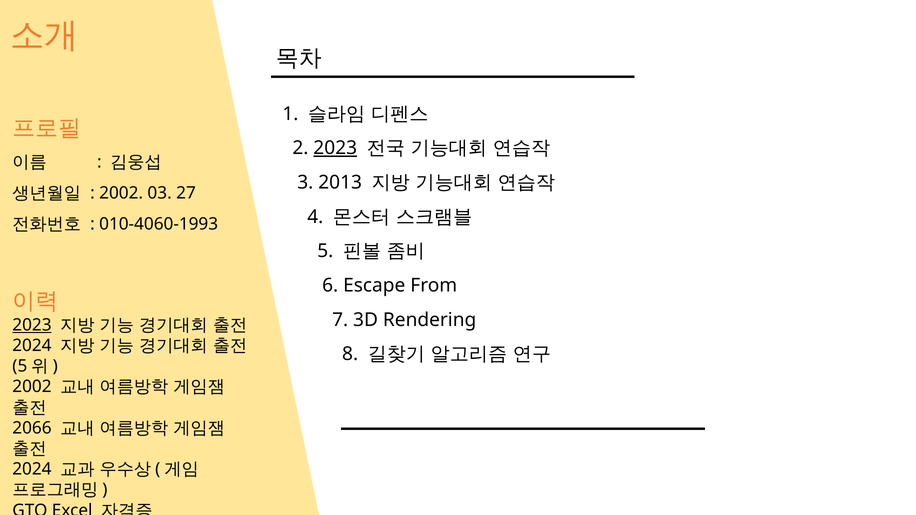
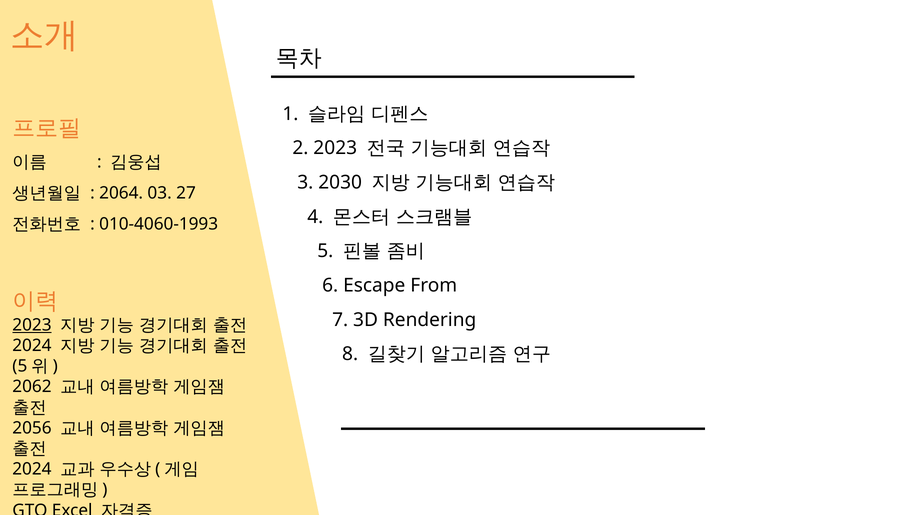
2023 at (335, 148) underline: present -> none
2013: 2013 -> 2030
2002 at (121, 193): 2002 -> 2064
2002 at (32, 387): 2002 -> 2062
2066: 2066 -> 2056
